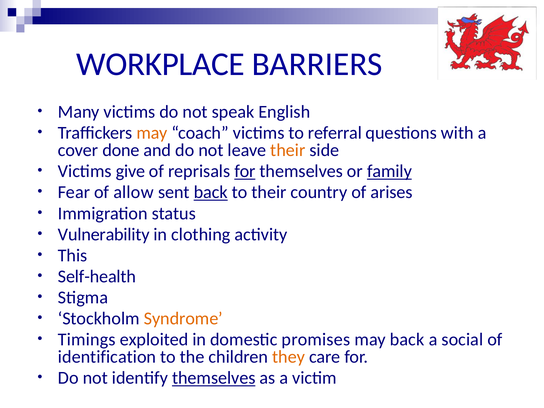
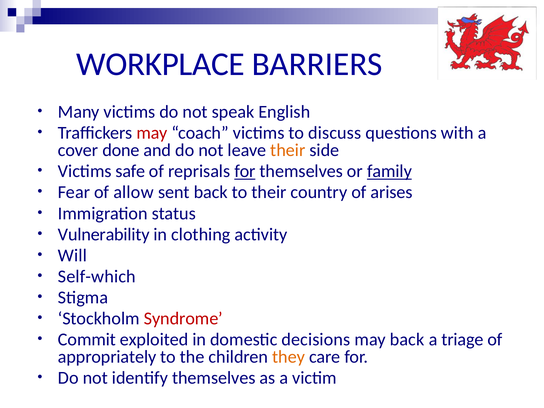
may at (152, 133) colour: orange -> red
referral: referral -> discuss
give: give -> safe
back at (211, 192) underline: present -> none
This: This -> Will
Self-health: Self-health -> Self-which
Syndrome colour: orange -> red
Timings: Timings -> Commit
promises: promises -> decisions
social: social -> triage
identification: identification -> appropriately
themselves at (214, 378) underline: present -> none
